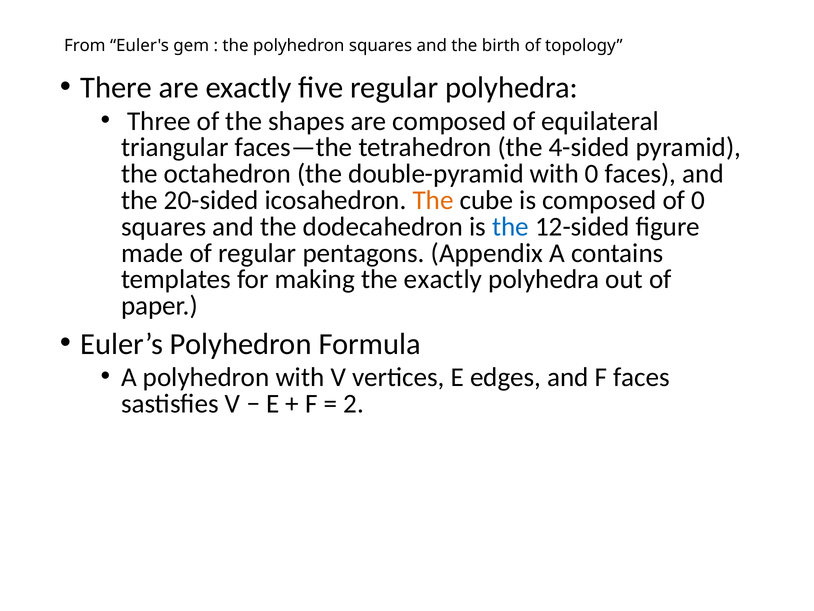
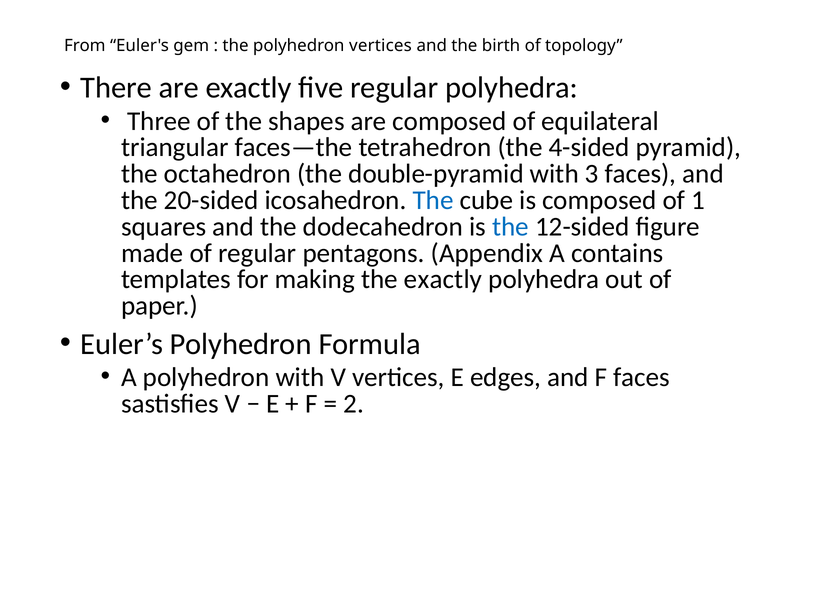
polyhedron squares: squares -> vertices
with 0: 0 -> 3
The at (433, 200) colour: orange -> blue
of 0: 0 -> 1
